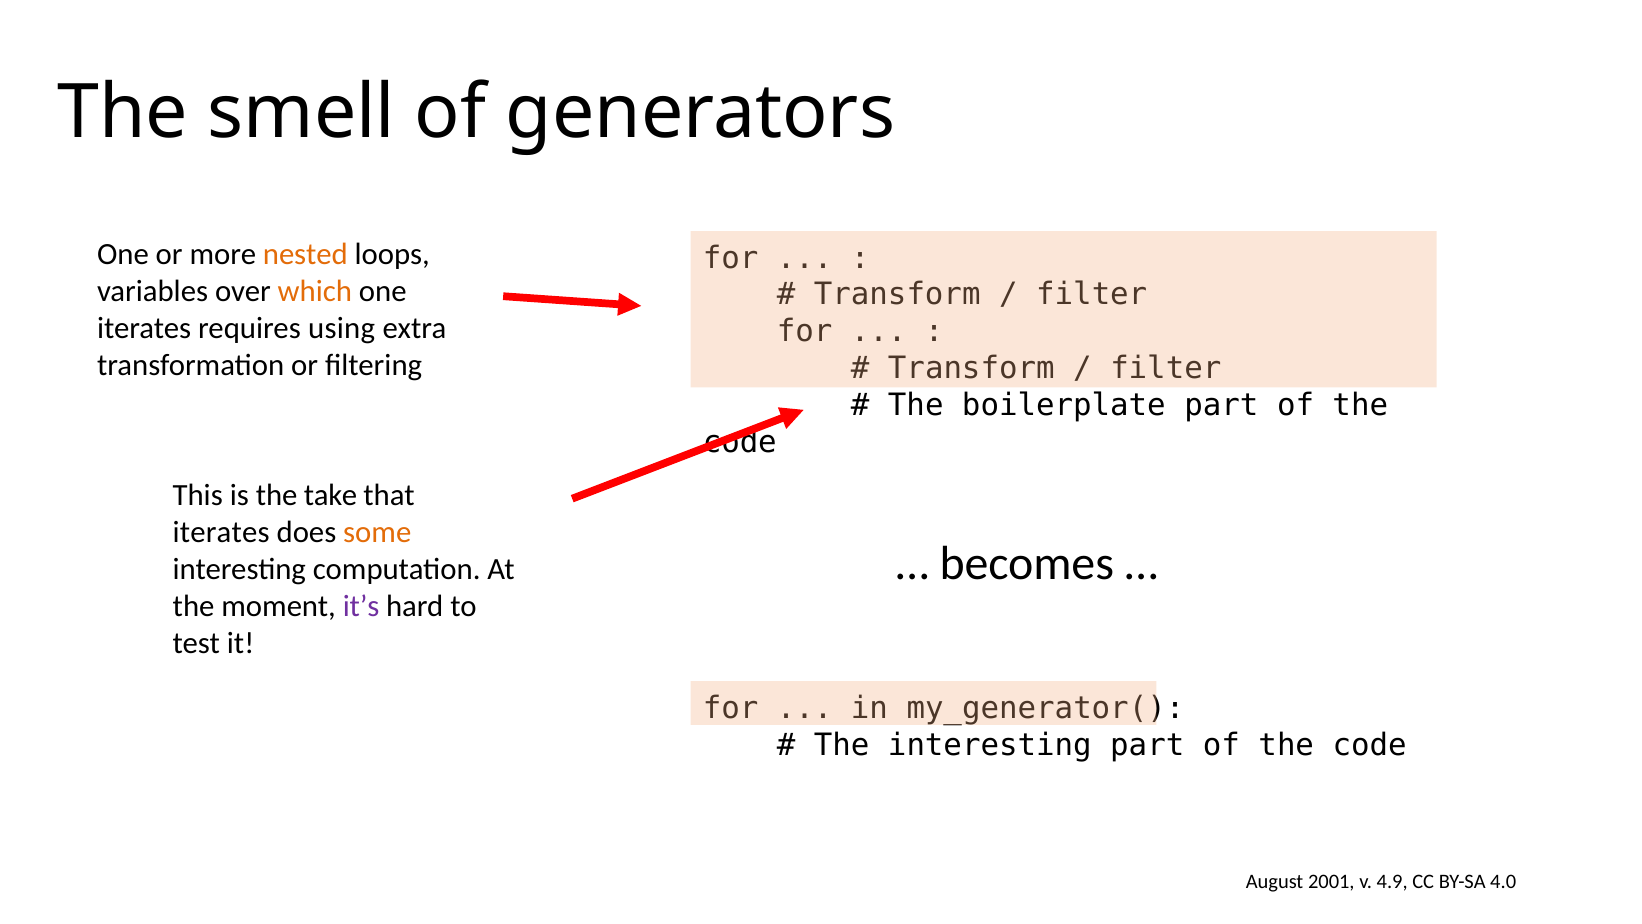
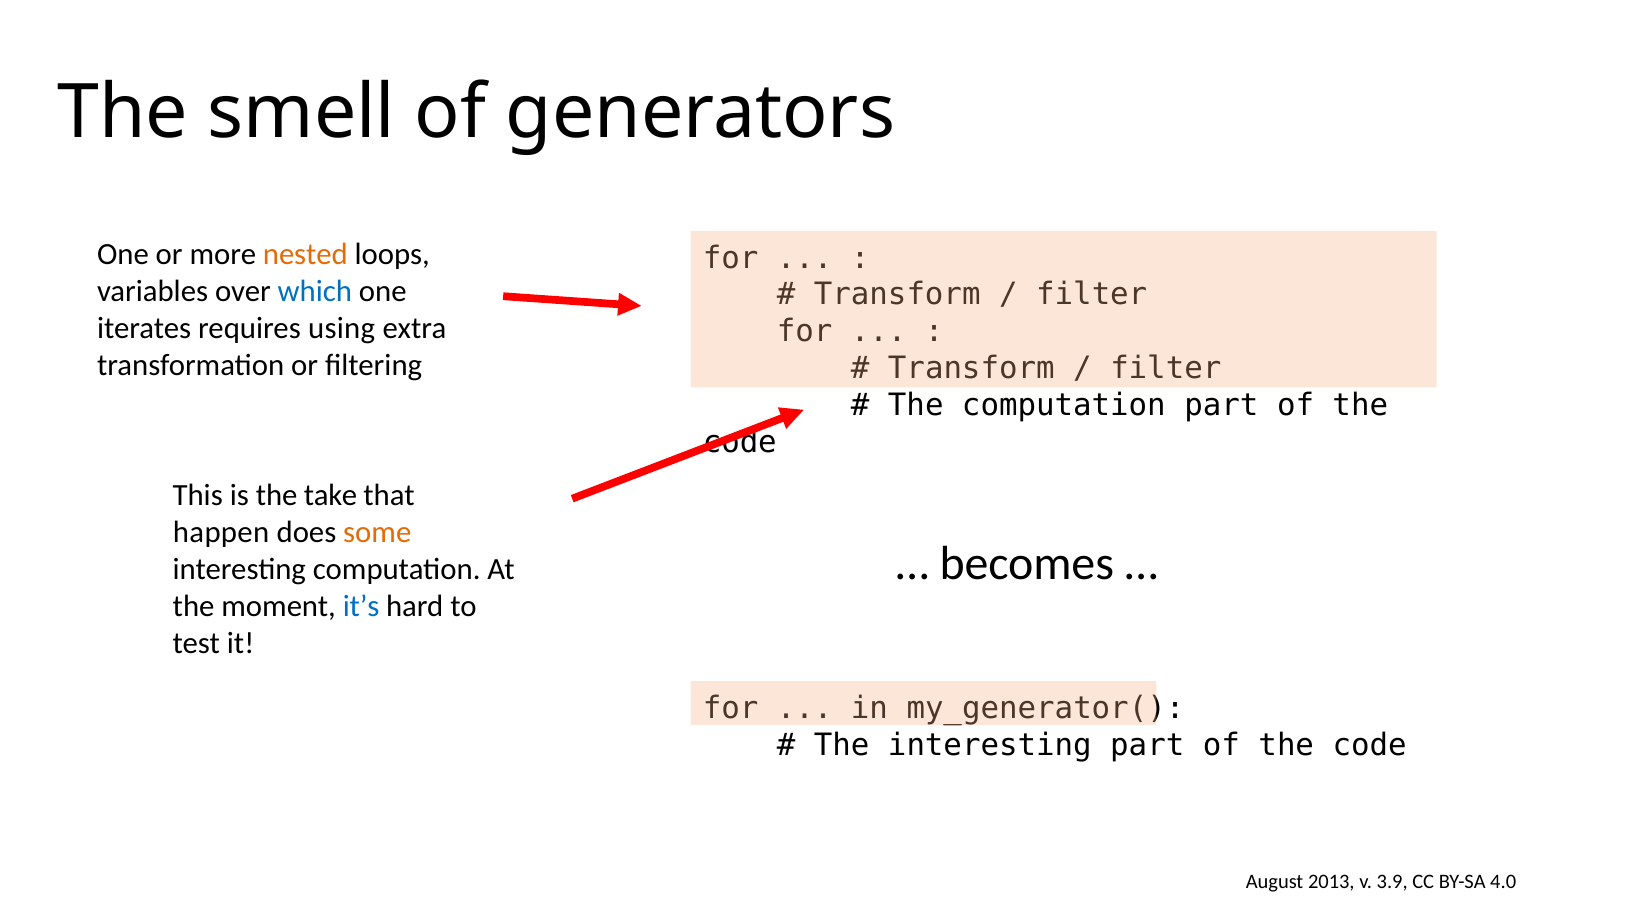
which colour: orange -> blue
The boilerplate: boilerplate -> computation
iterates at (221, 532): iterates -> happen
it’s colour: purple -> blue
2001: 2001 -> 2013
4.9: 4.9 -> 3.9
